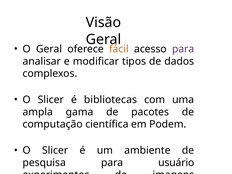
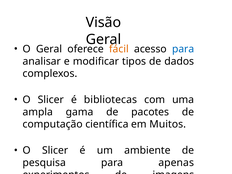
para at (183, 49) colour: purple -> blue
Podem: Podem -> Muitos
usuário: usuário -> apenas
